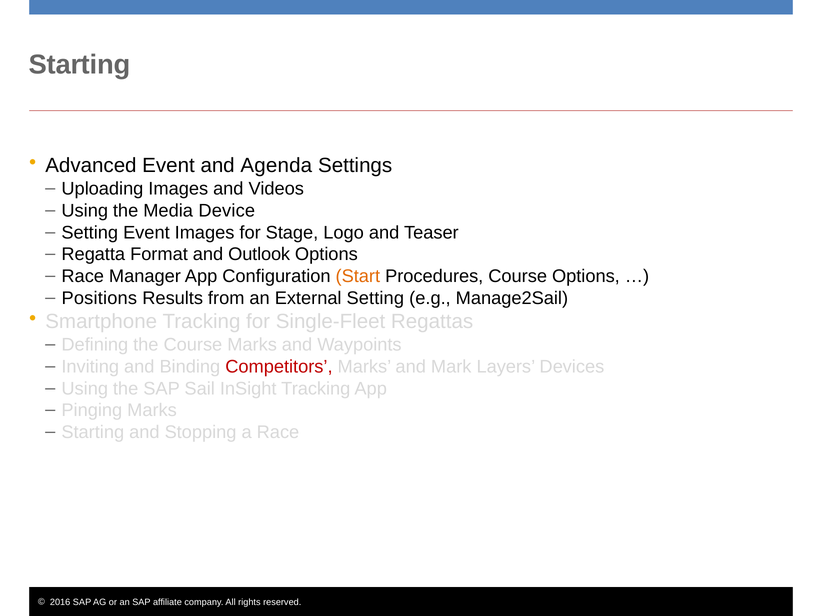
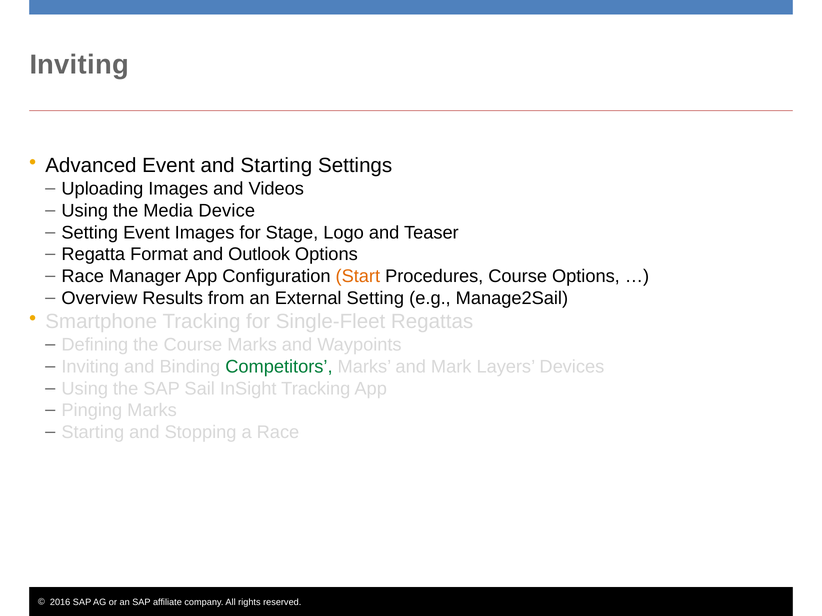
Starting at (79, 65): Starting -> Inviting
and Agenda: Agenda -> Starting
Positions: Positions -> Overview
Competitors colour: red -> green
